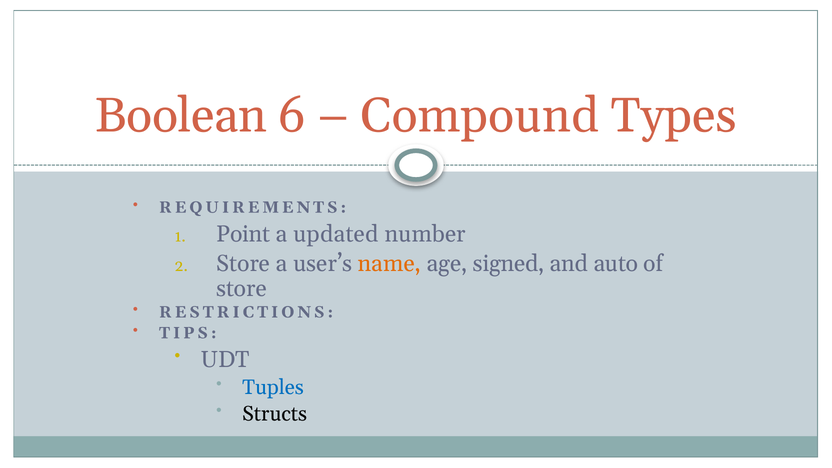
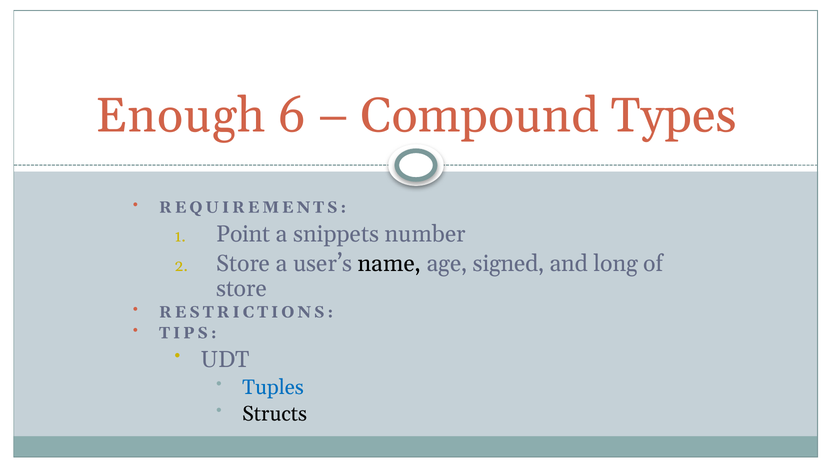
Boolean: Boolean -> Enough
updated: updated -> snippets
name colour: orange -> black
auto: auto -> long
